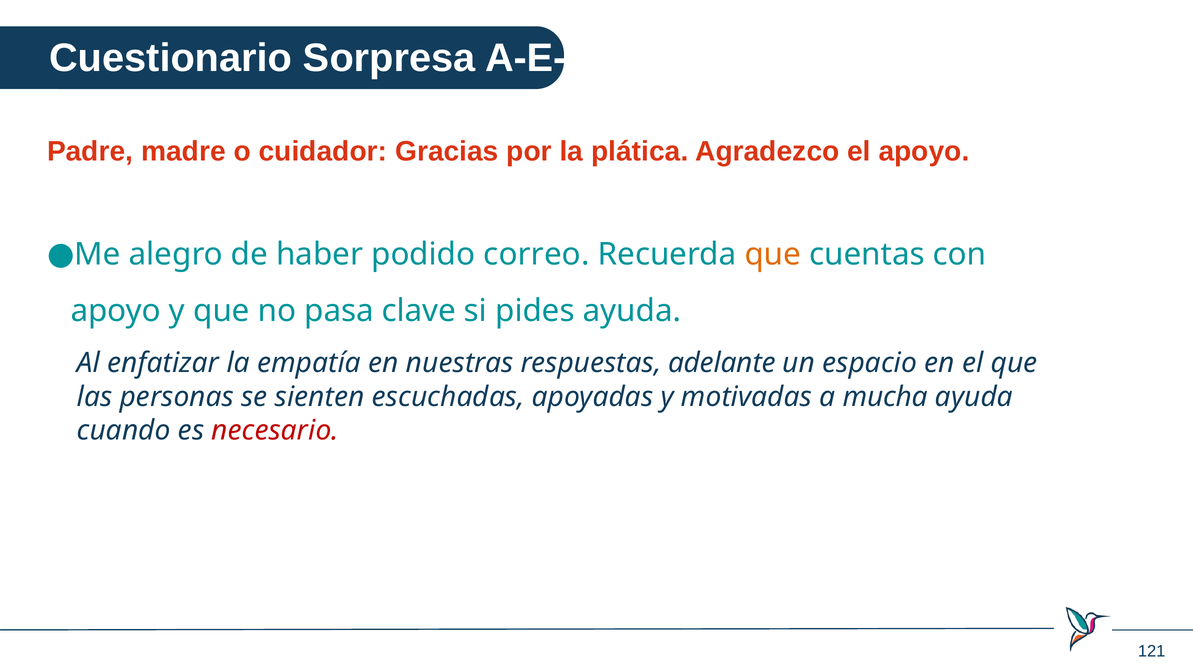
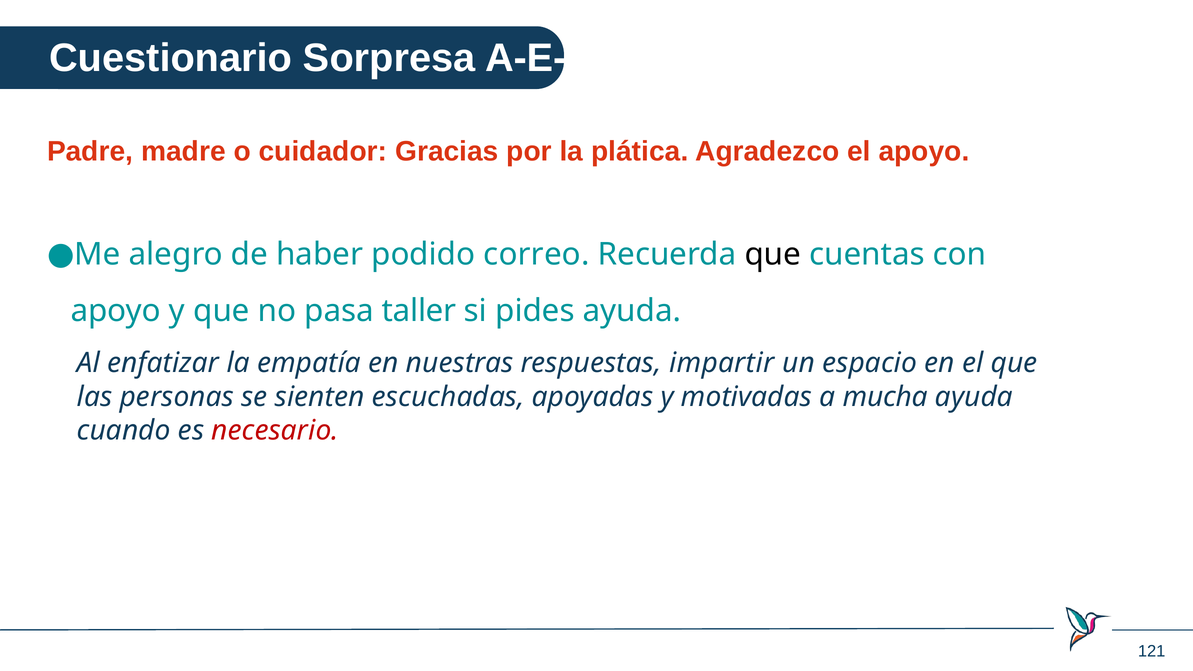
que at (773, 254) colour: orange -> black
clave: clave -> taller
adelante: adelante -> impartir
